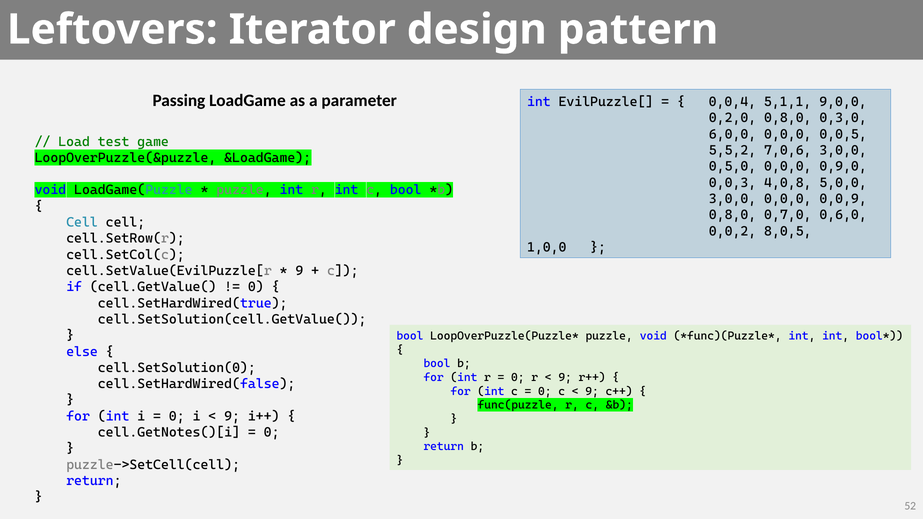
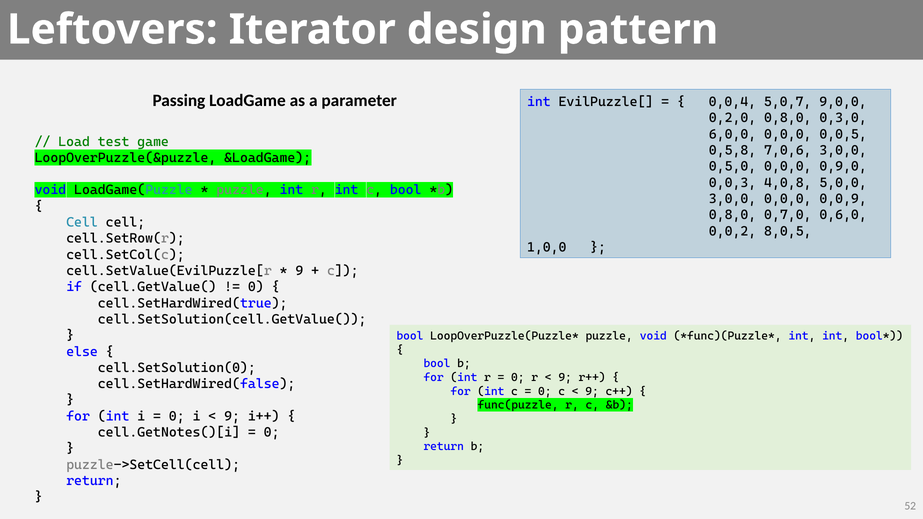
5,1,1: 5,1,1 -> 5,0,7
5,5,2: 5,5,2 -> 0,5,8
